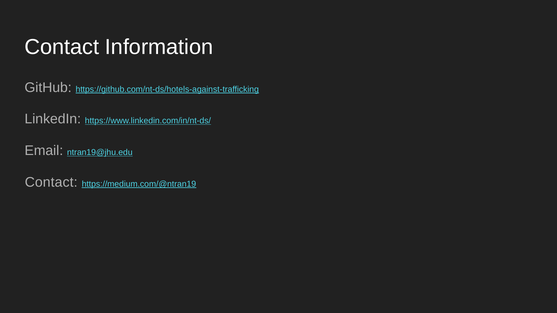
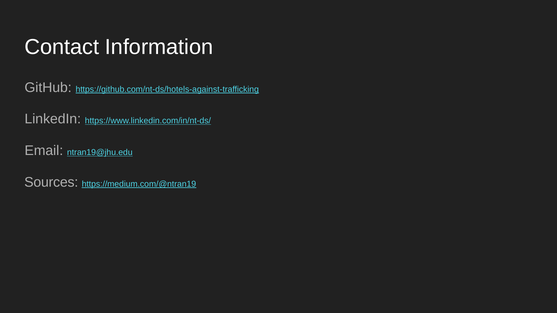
Contact at (51, 182): Contact -> Sources
